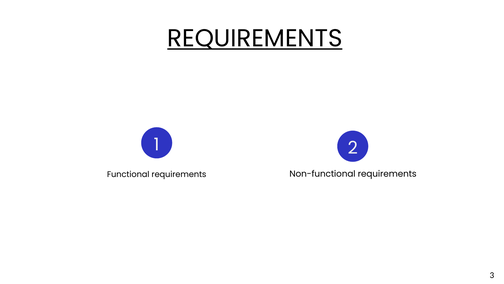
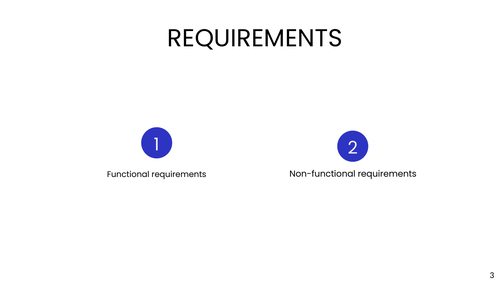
REQUIREMENTS at (255, 38) underline: present -> none
